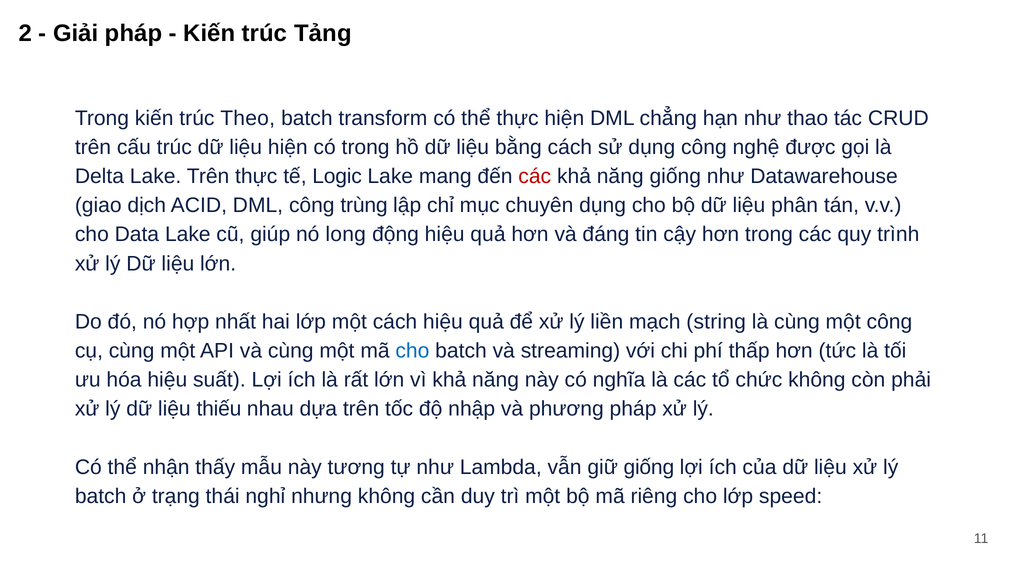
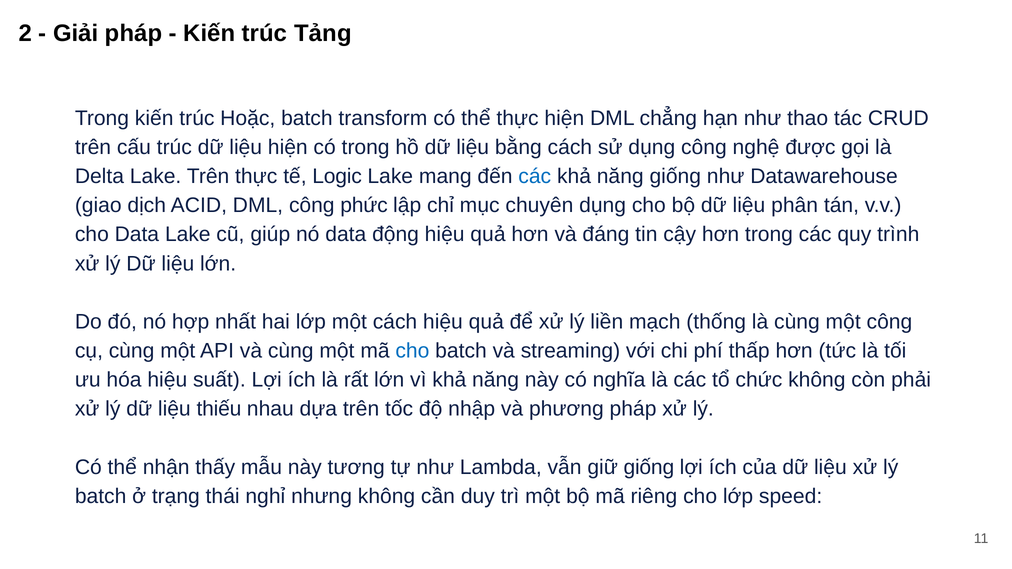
Theo: Theo -> Hoặc
các at (535, 176) colour: red -> blue
trùng: trùng -> phức
nó long: long -> data
string: string -> thống
